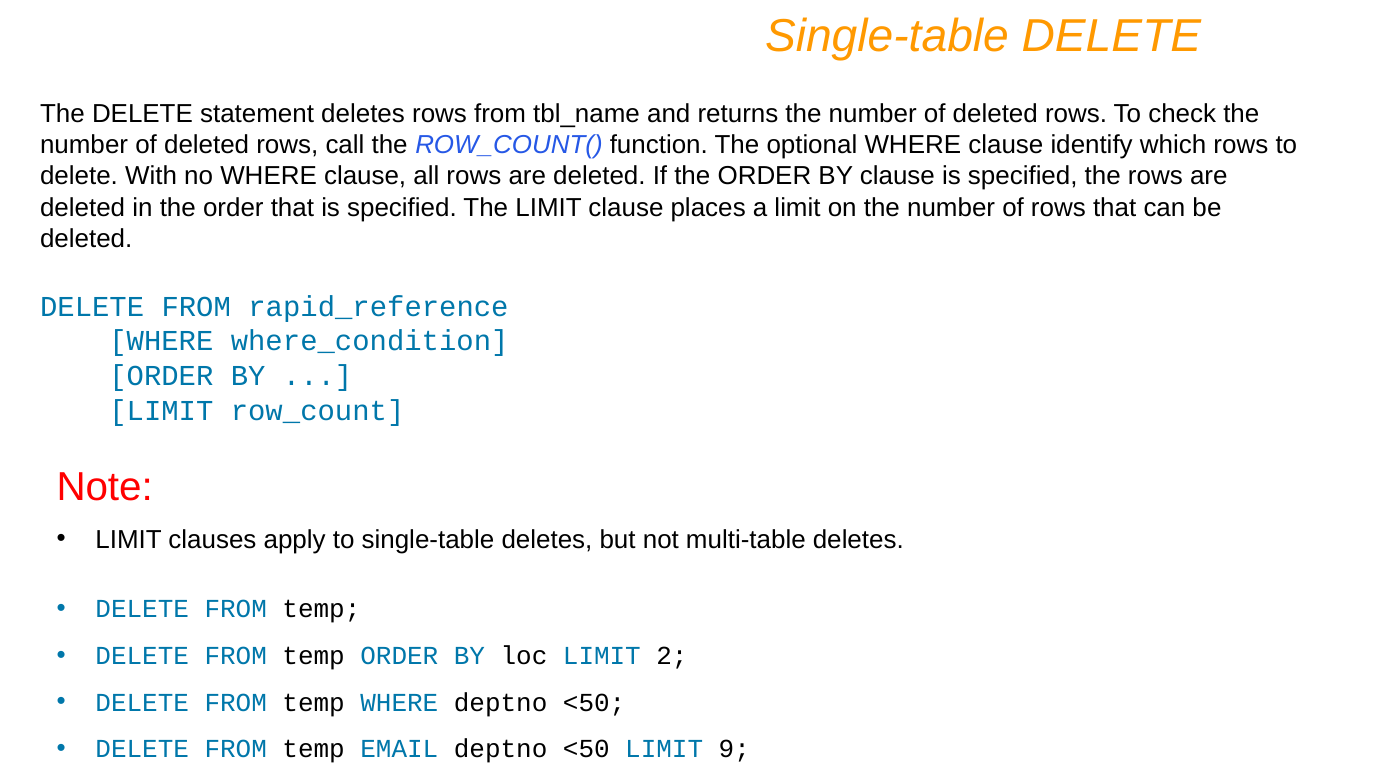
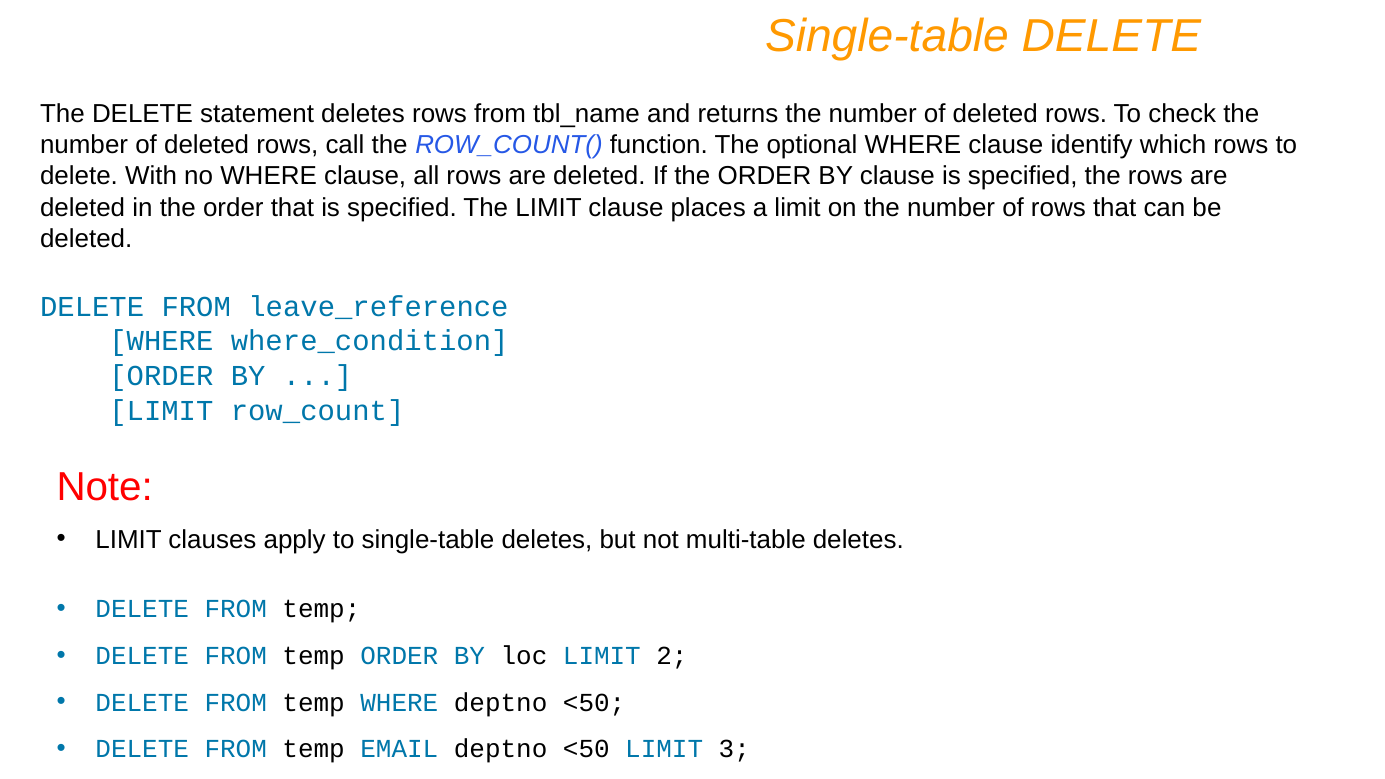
rapid_reference: rapid_reference -> leave_reference
9: 9 -> 3
